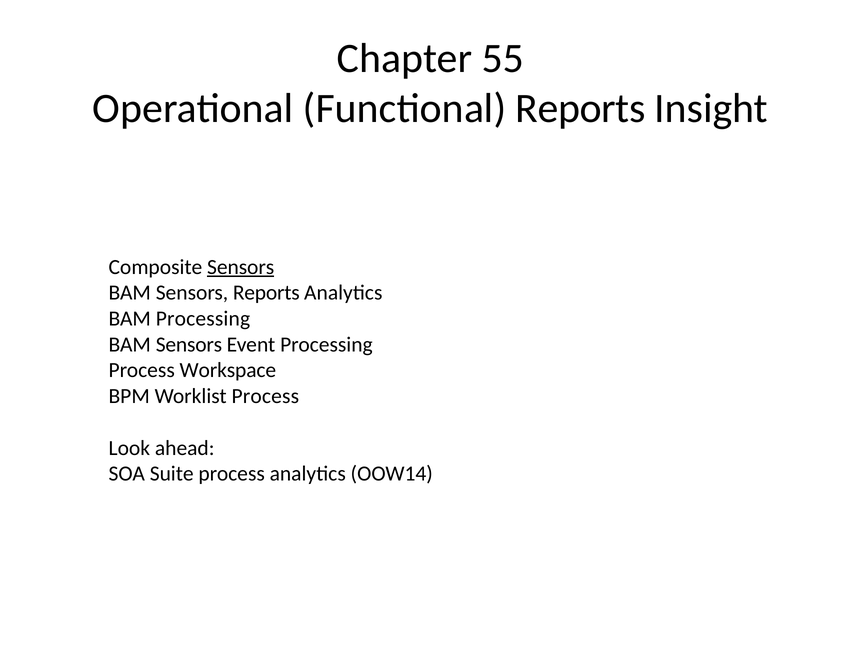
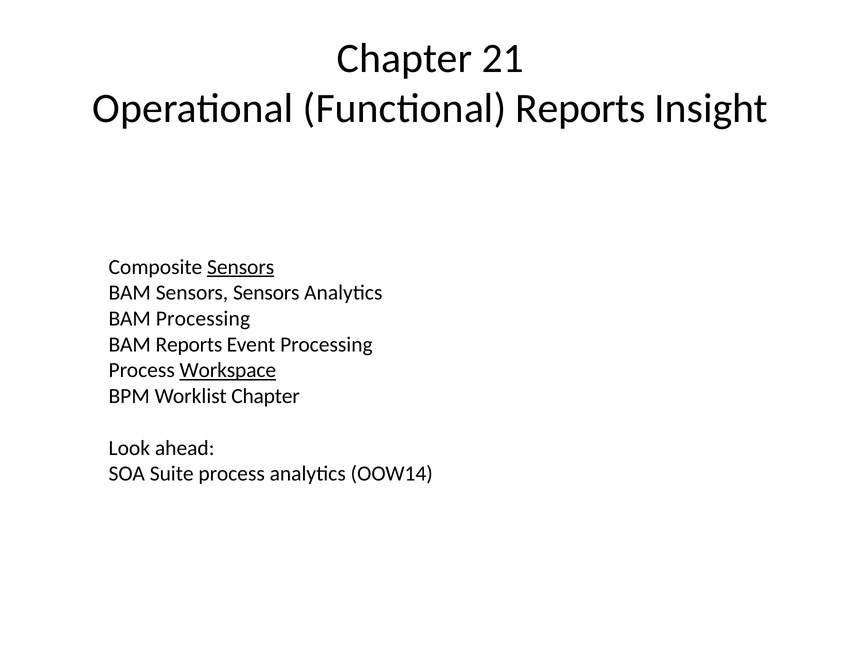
55: 55 -> 21
Sensors Reports: Reports -> Sensors
Sensors at (189, 344): Sensors -> Reports
Workspace underline: none -> present
Worklist Process: Process -> Chapter
